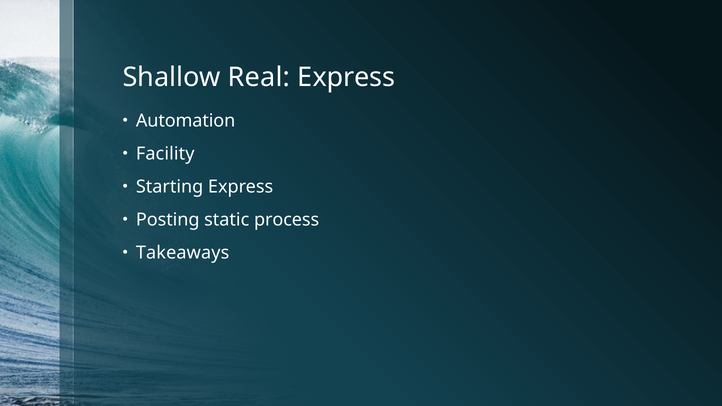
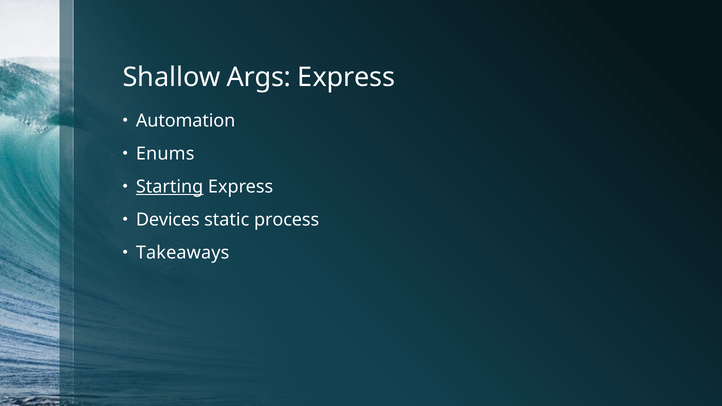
Real: Real -> Args
Facility: Facility -> Enums
Starting underline: none -> present
Posting: Posting -> Devices
